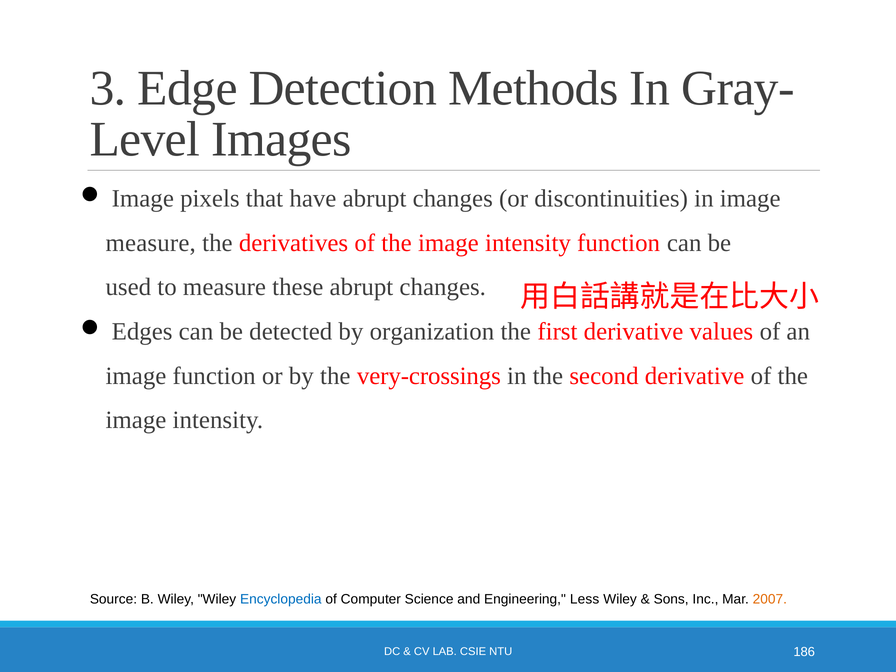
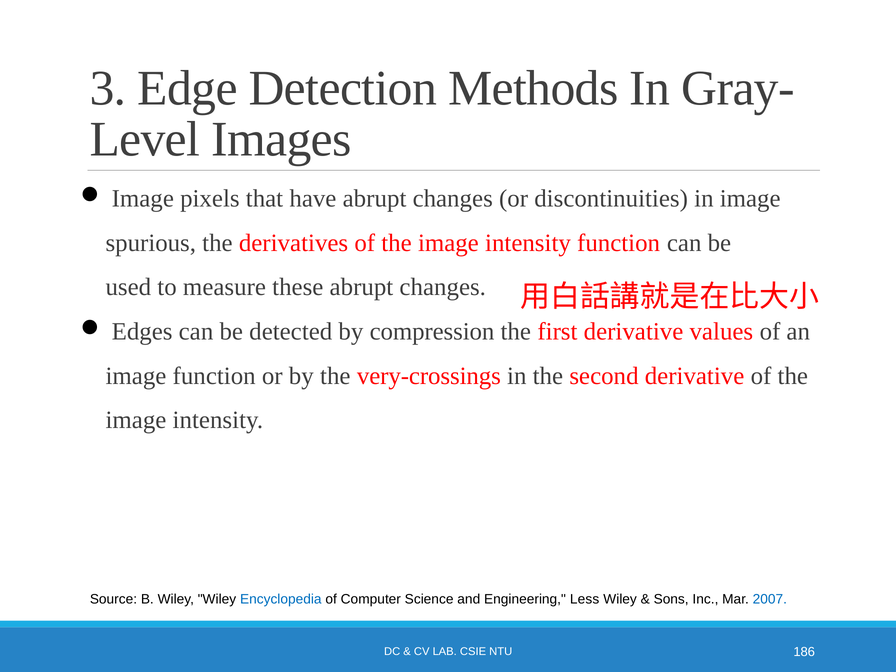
measure at (151, 243): measure -> spurious
organization: organization -> compression
2007 colour: orange -> blue
